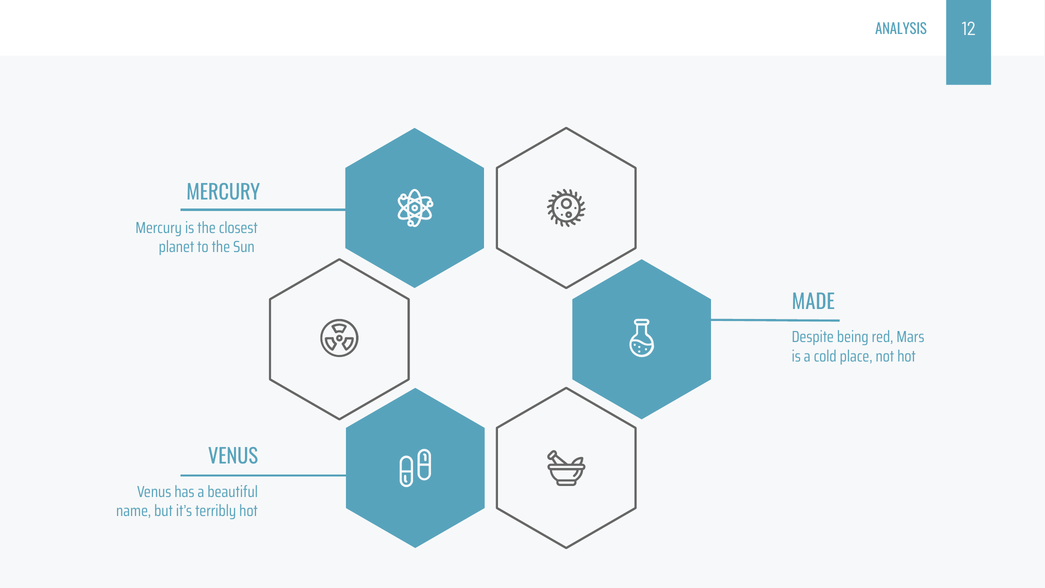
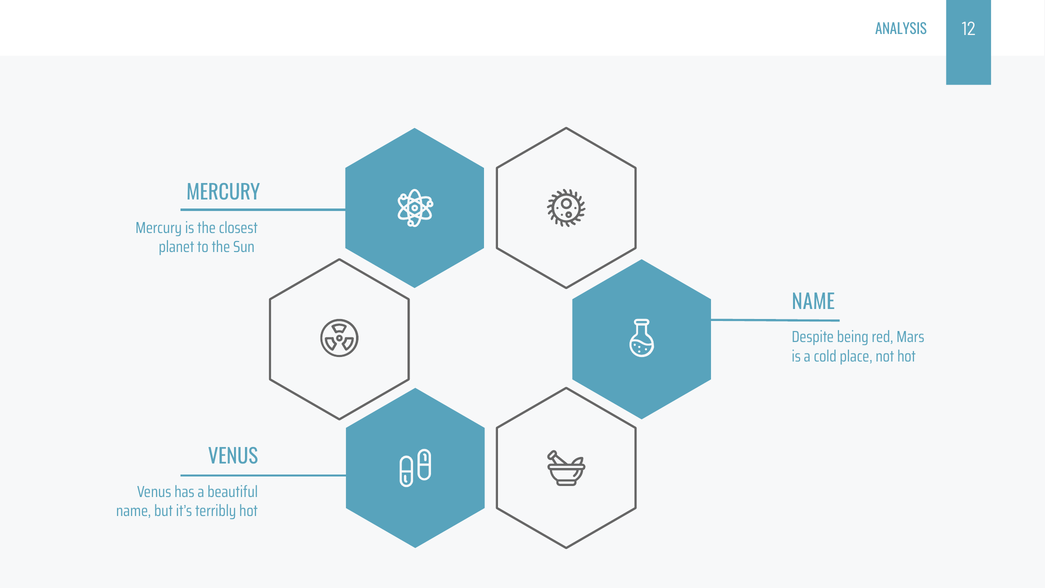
MADE at (813, 302): MADE -> NAME
